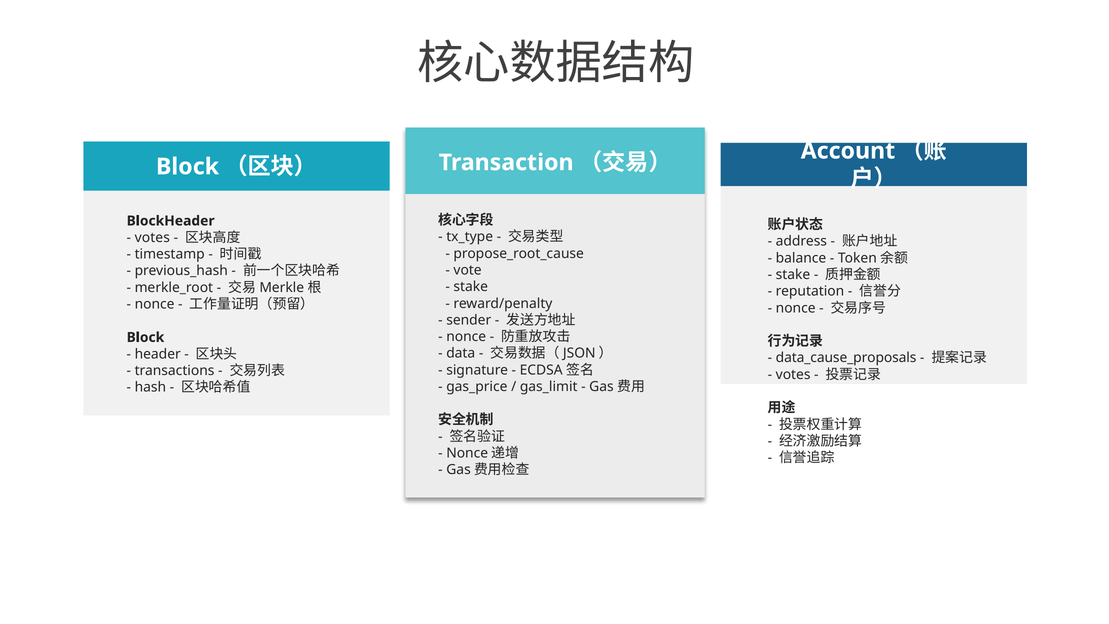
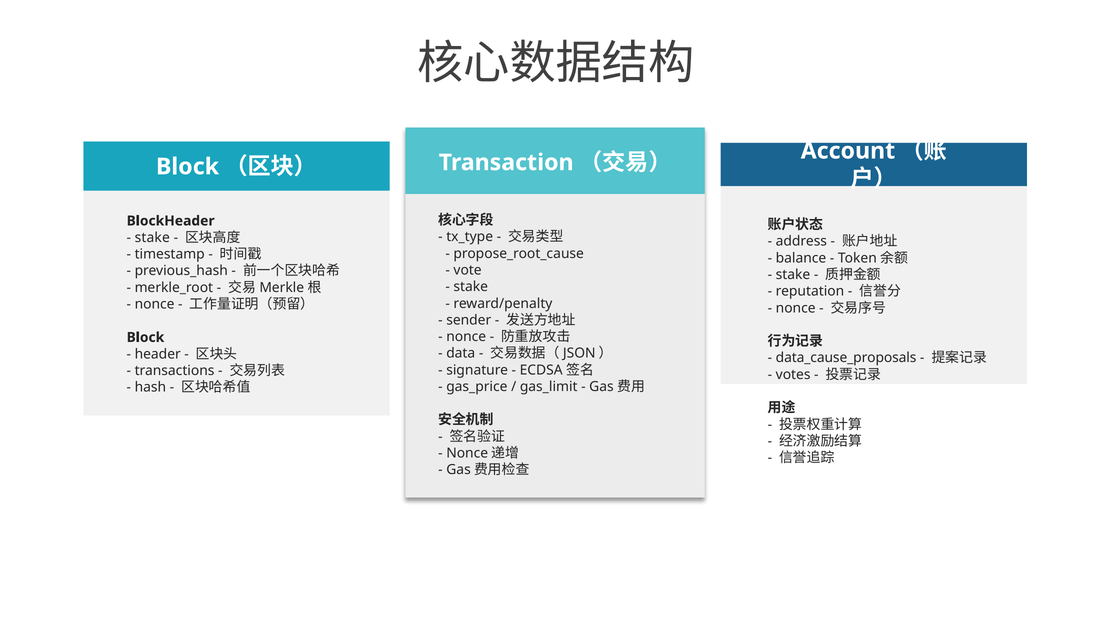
votes at (152, 237): votes -> stake
